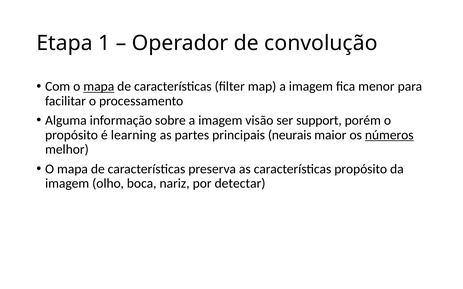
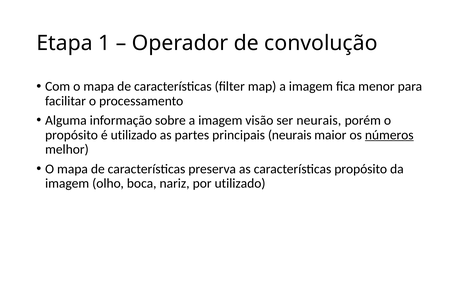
mapa at (99, 87) underline: present -> none
ser support: support -> neurais
é learning: learning -> utilizado
por detectar: detectar -> utilizado
